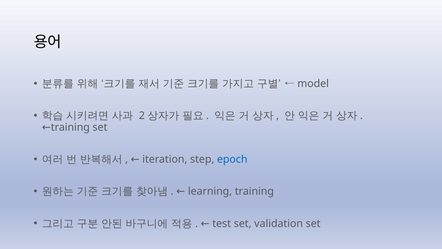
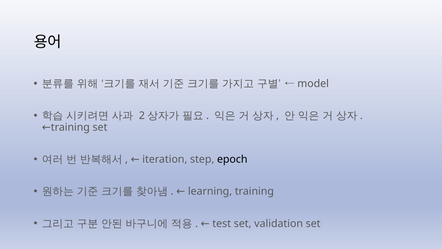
epoch colour: blue -> black
